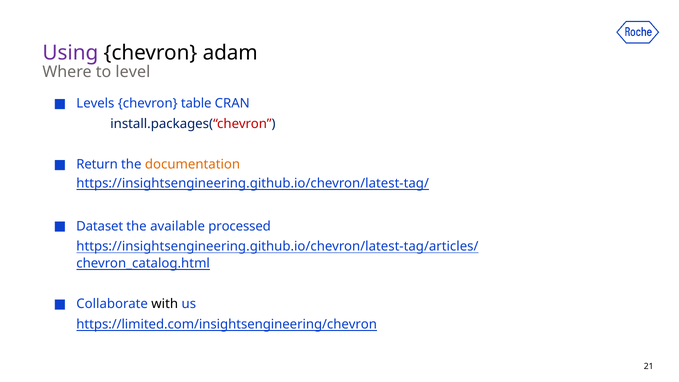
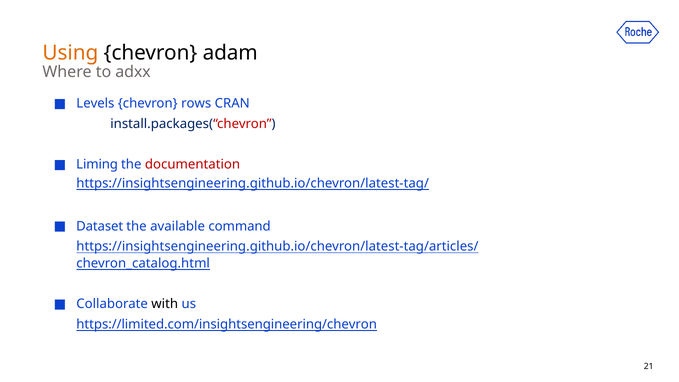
Using colour: purple -> orange
level: level -> adxx
table: table -> rows
Return: Return -> Liming
documentation colour: orange -> red
processed: processed -> command
